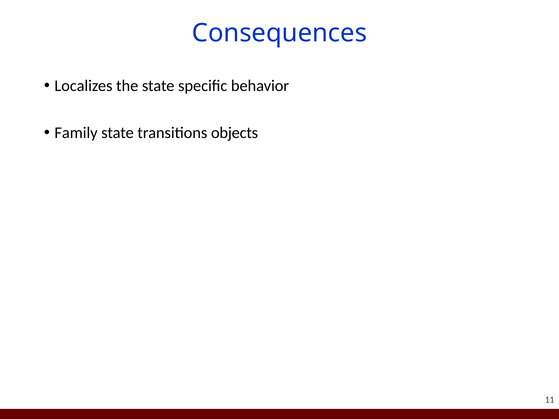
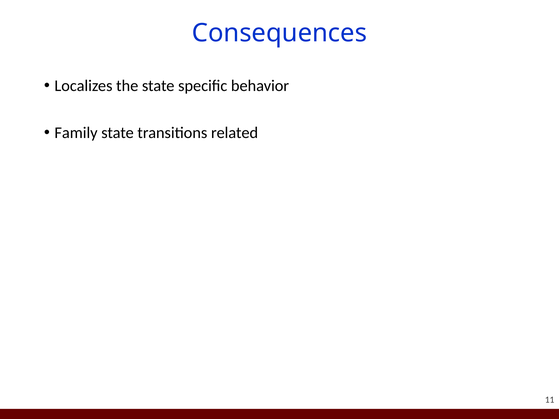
objects: objects -> related
